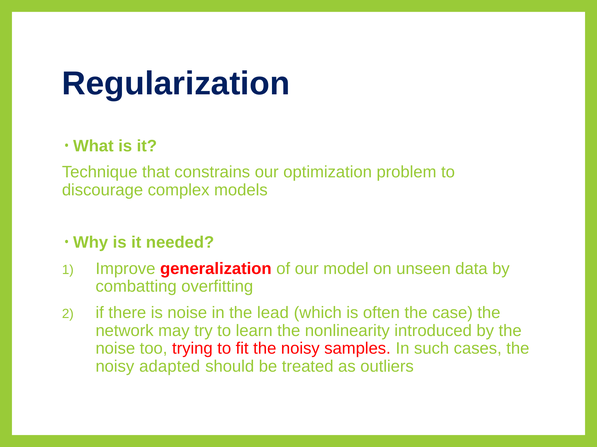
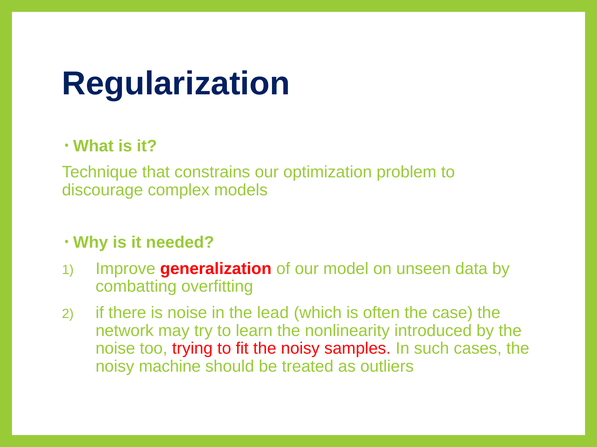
adapted: adapted -> machine
